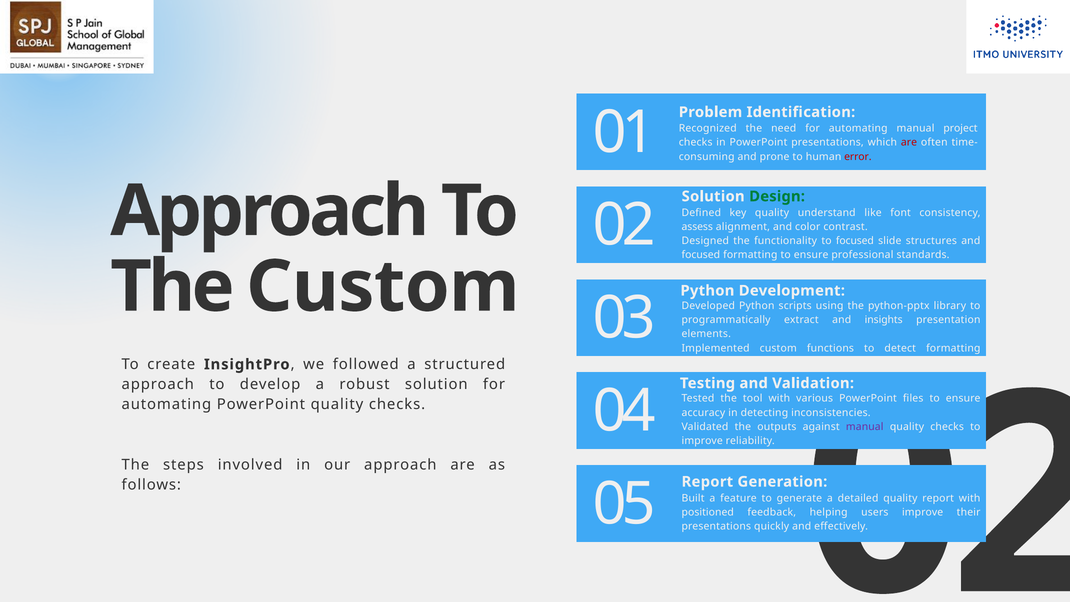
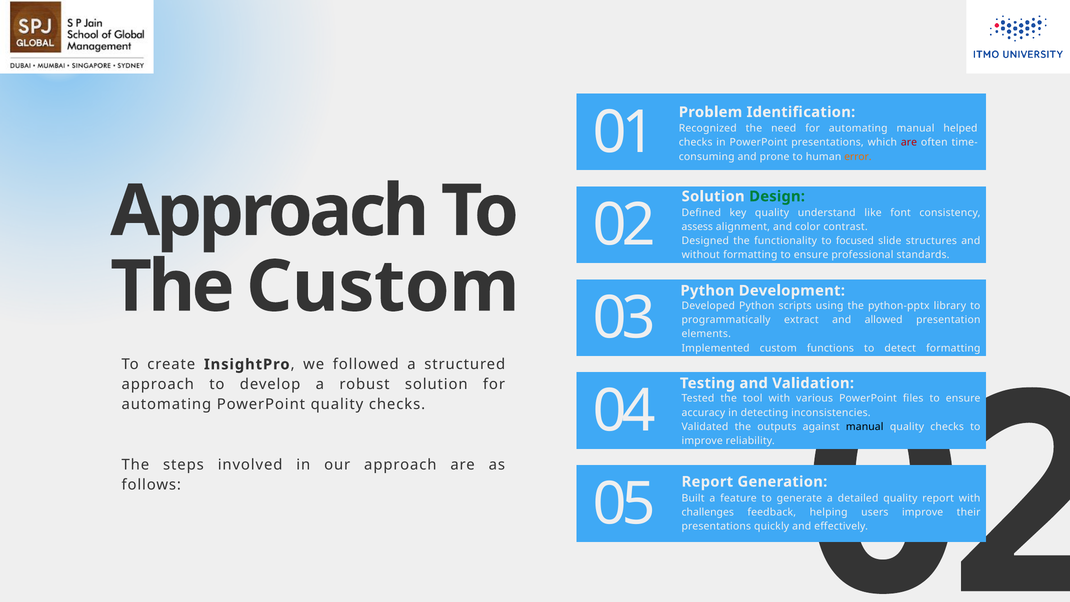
project: project -> helped
error colour: red -> orange
focused at (701, 255): focused -> without
insights: insights -> allowed
manual at (865, 427) colour: purple -> black
positioned: positioned -> challenges
